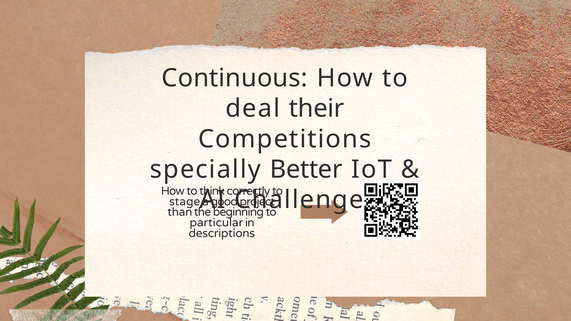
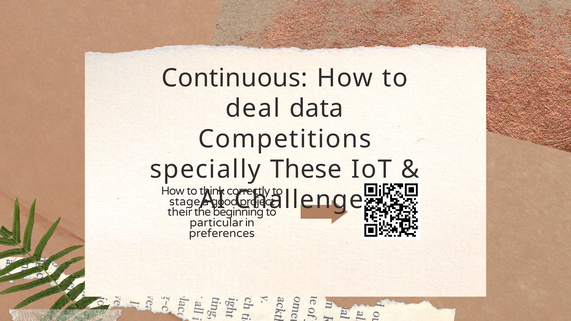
their: their -> data
Better: Better -> These
than: than -> their
descriptions: descriptions -> preferences
